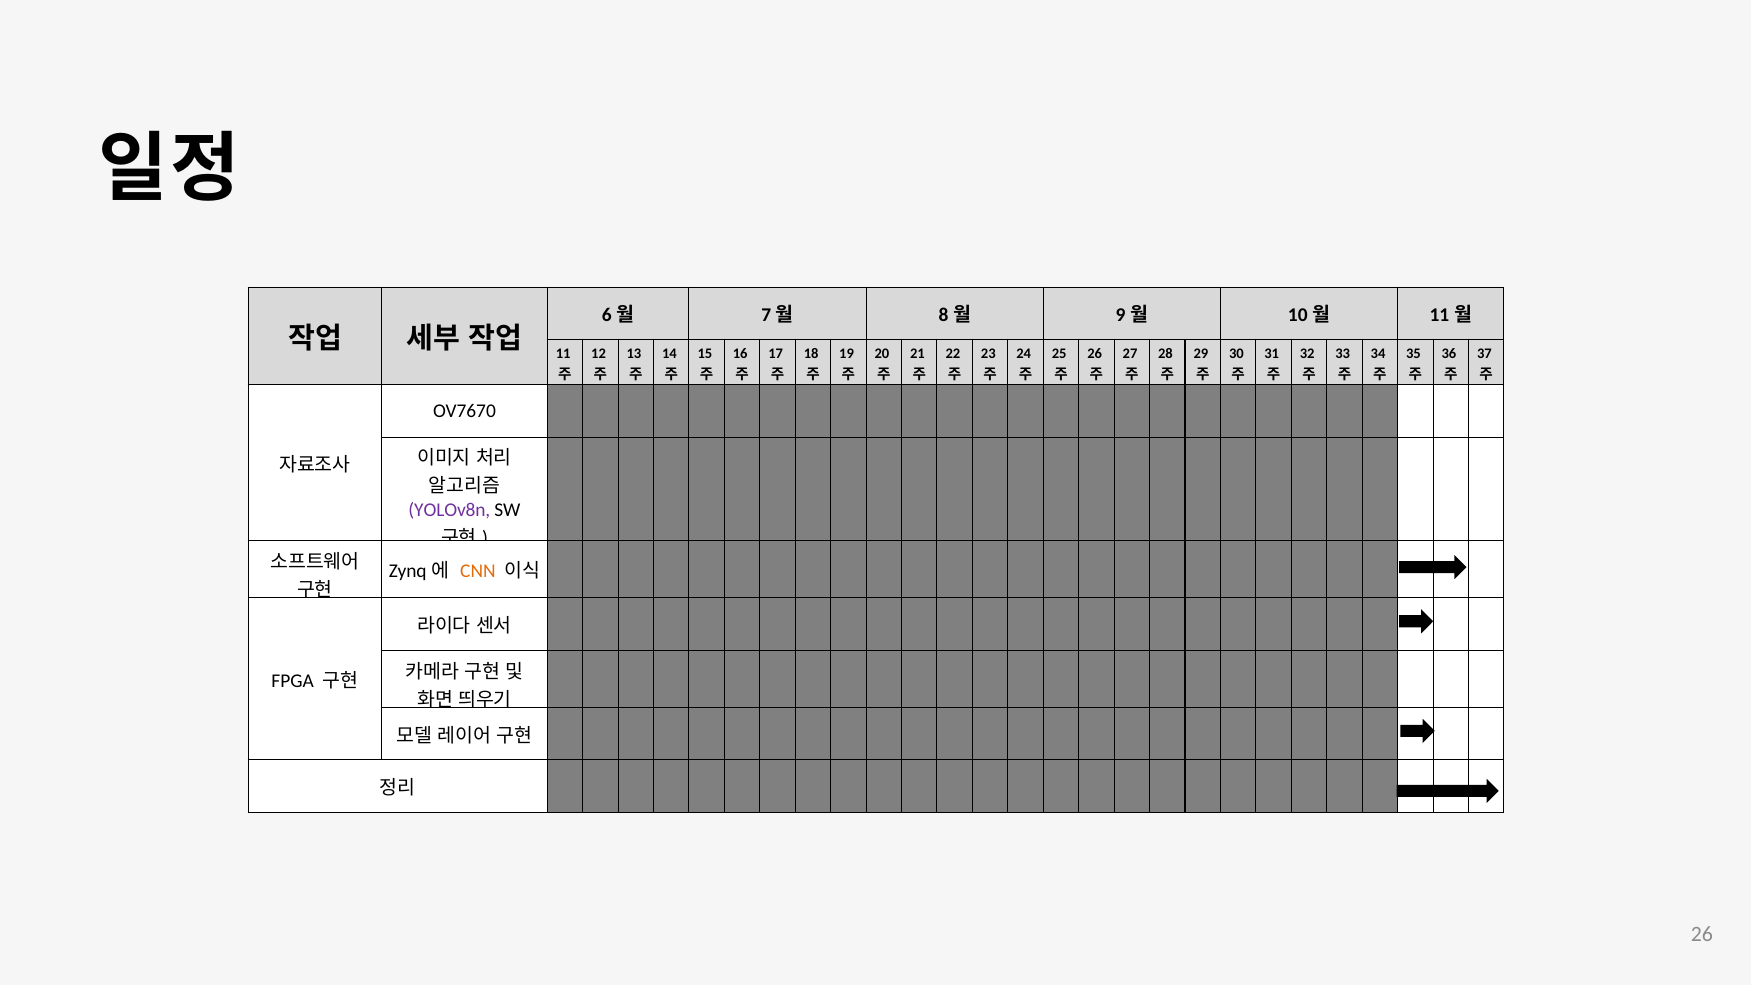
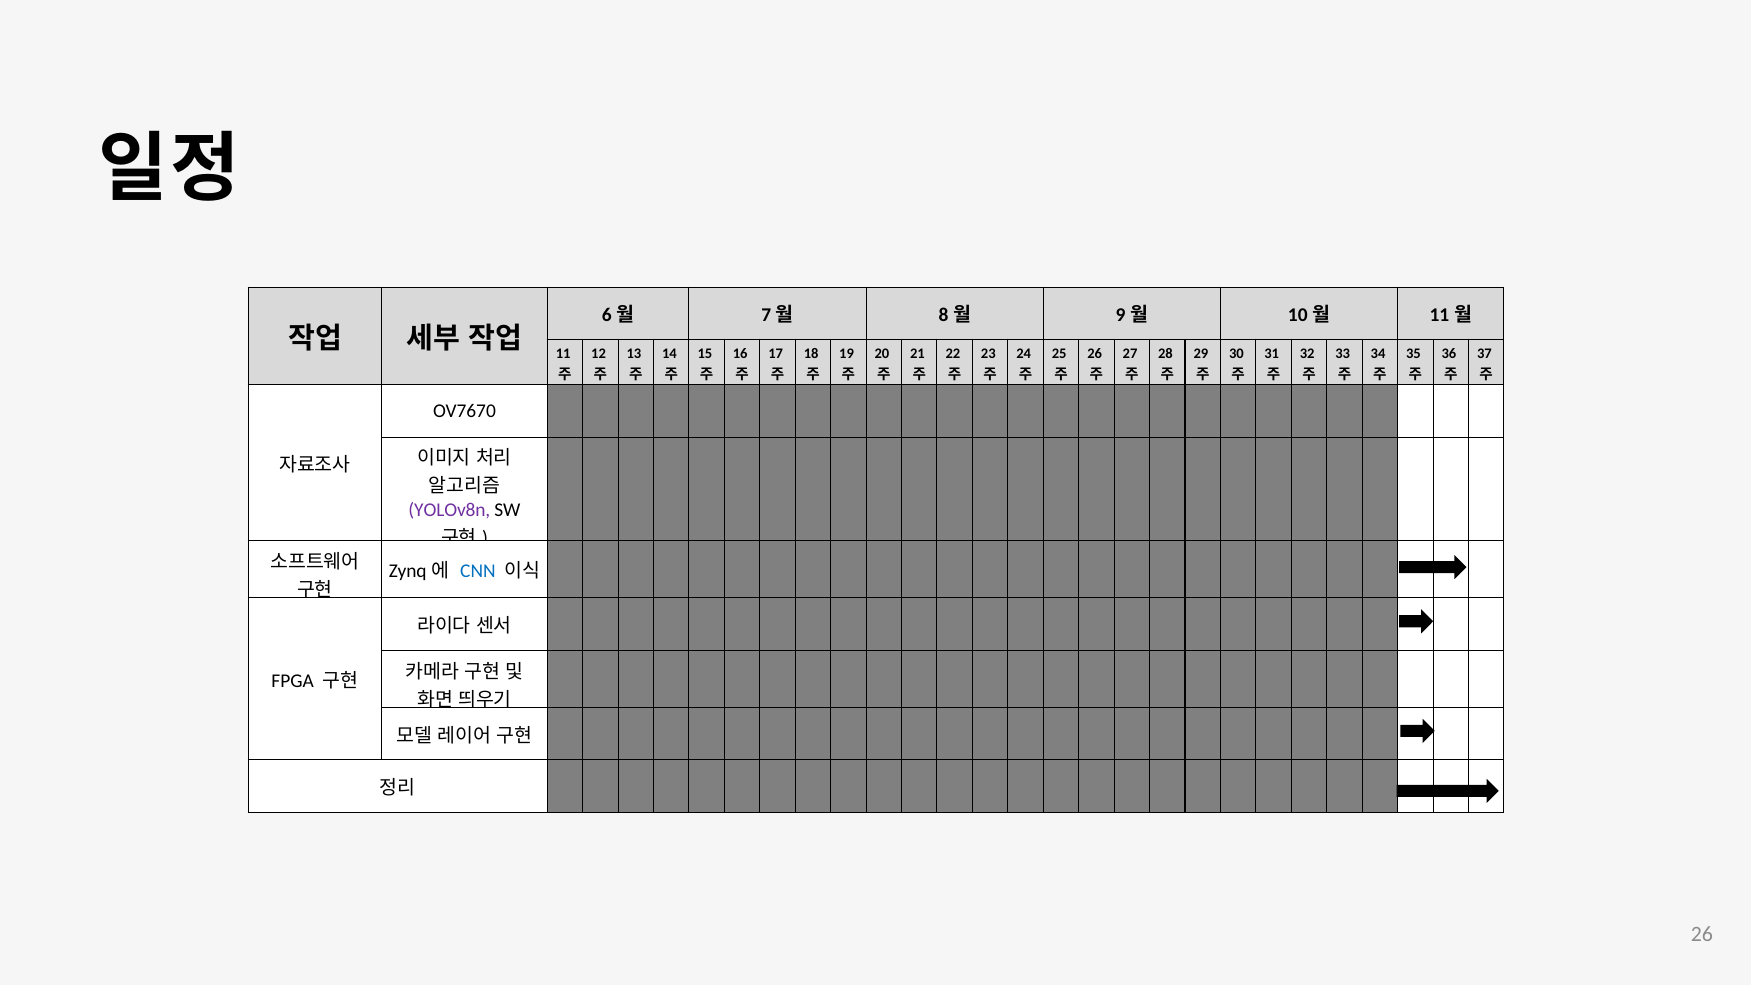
CNN colour: orange -> blue
